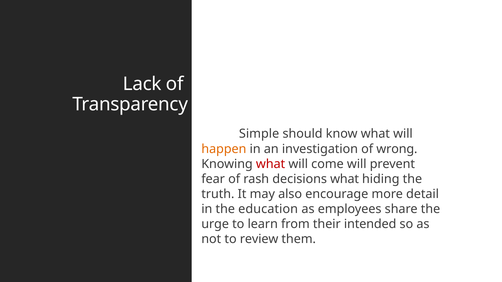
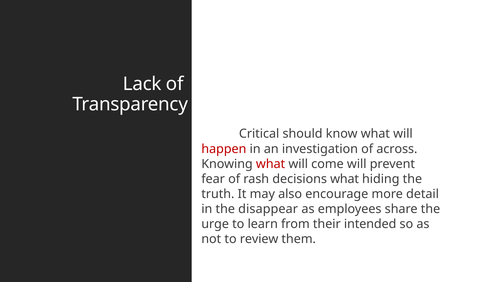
Simple: Simple -> Critical
happen colour: orange -> red
wrong: wrong -> across
education: education -> disappear
